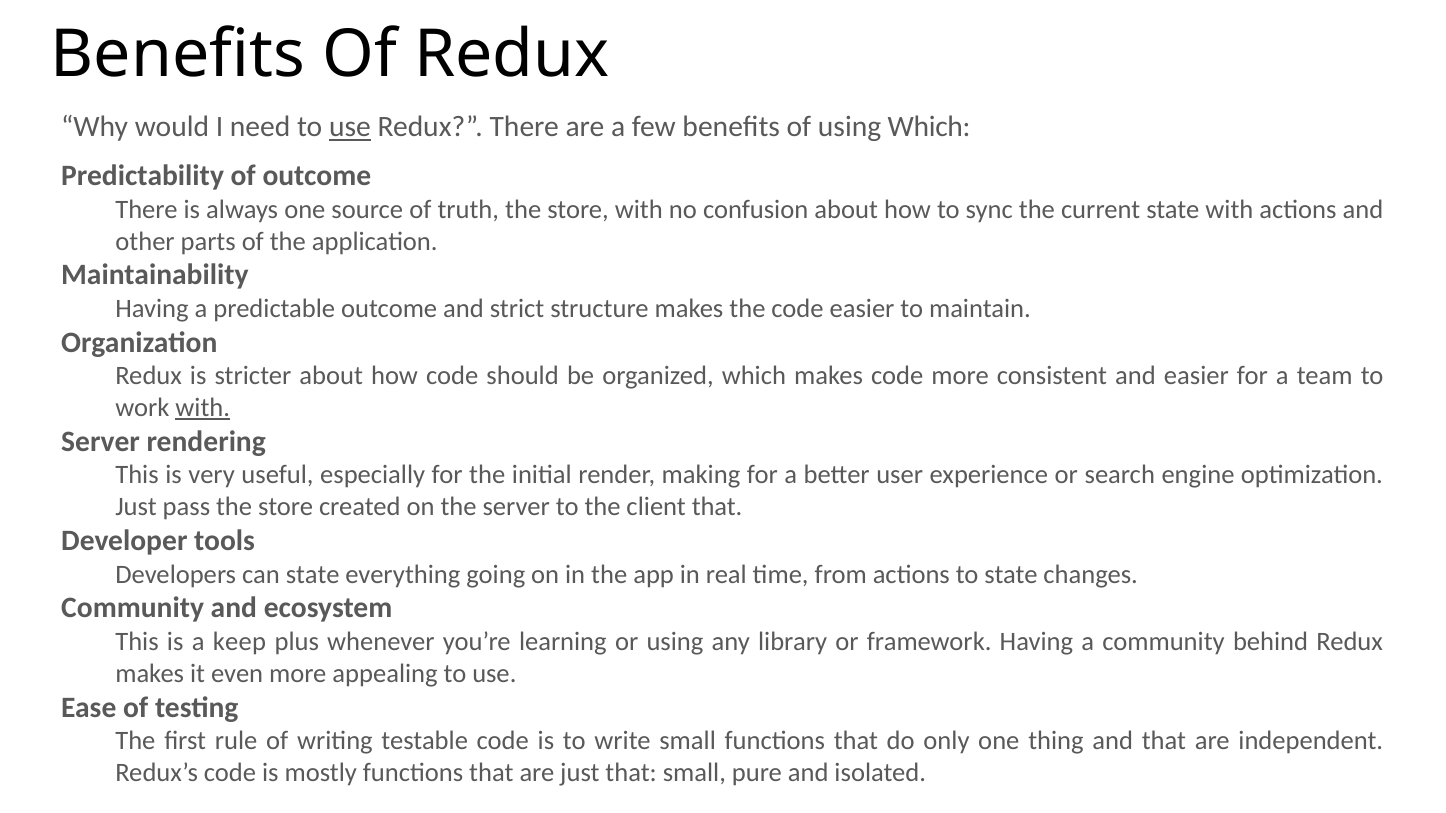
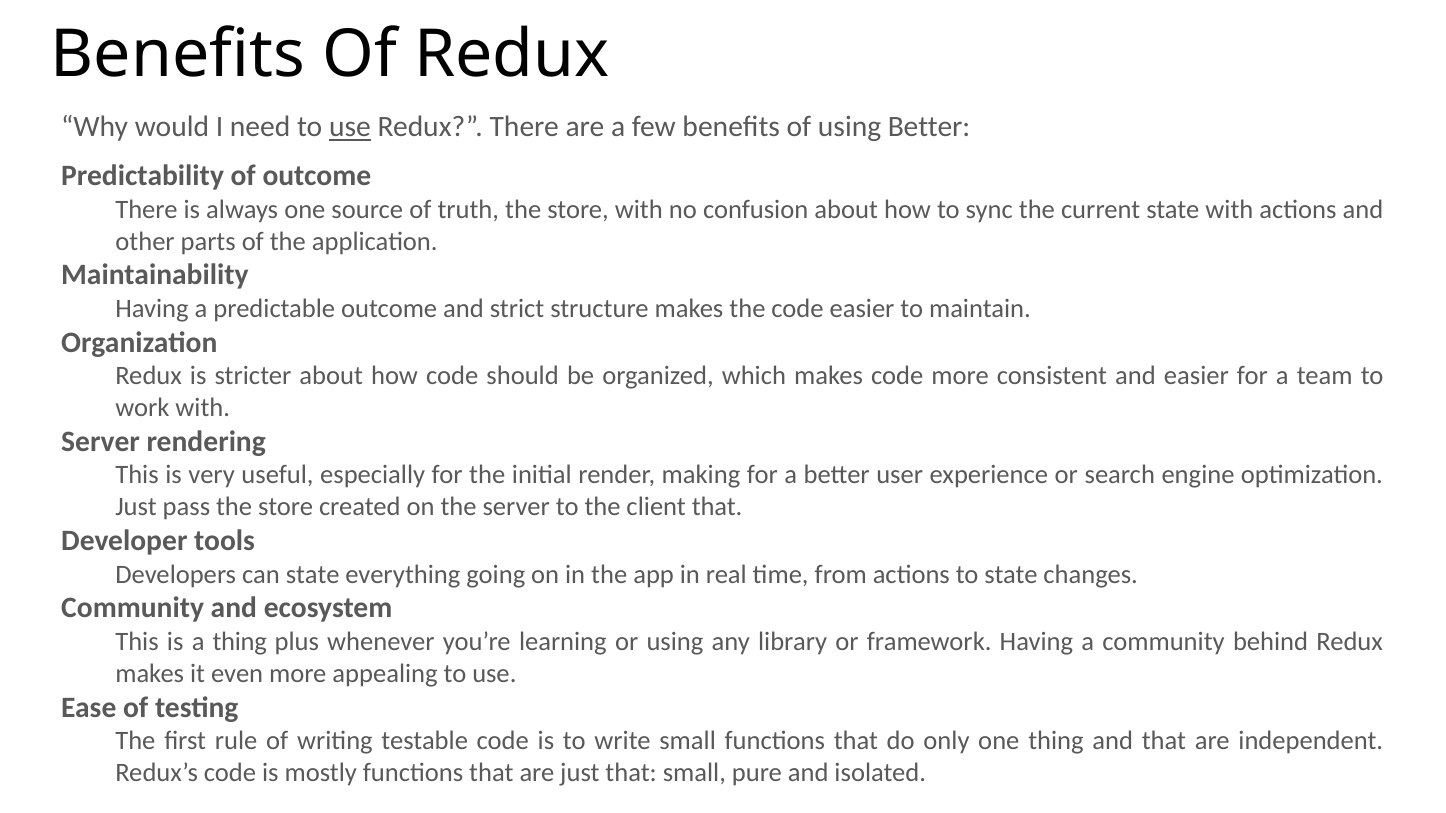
using Which: Which -> Better
with at (203, 408) underline: present -> none
a keep: keep -> thing
